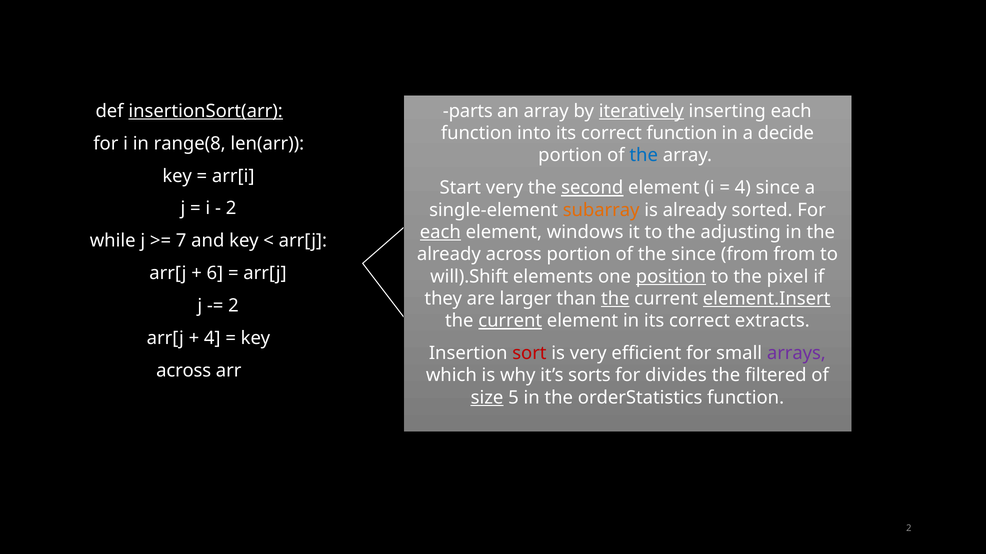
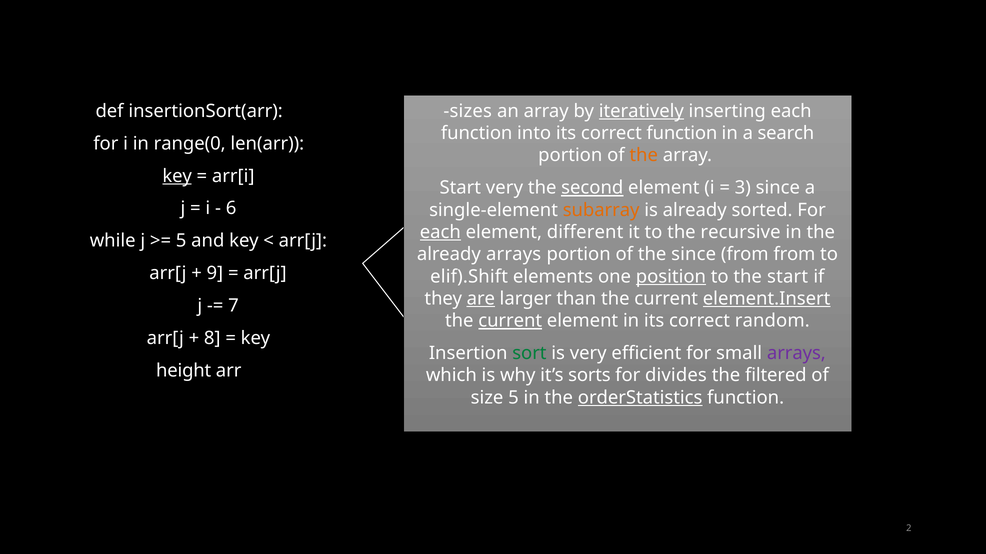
insertionSort(arr underline: present -> none
parts: parts -> sizes
decide: decide -> search
range(8: range(8 -> range(0
the at (644, 156) colour: blue -> orange
key at (177, 176) underline: none -> present
4 at (743, 188): 4 -> 3
2 at (231, 209): 2 -> 6
windows: windows -> different
adjusting: adjusting -> recursive
7 at (181, 241): 7 -> 5
already across: across -> arrays
6: 6 -> 9
will).Shift: will).Shift -> elif).Shift
the pixel: pixel -> start
are underline: none -> present
the at (615, 299) underline: present -> none
2 at (233, 306): 2 -> 7
extracts: extracts -> random
4 at (212, 338): 4 -> 8
sort colour: red -> green
across at (184, 371): across -> height
size underline: present -> none
orderStatistics underline: none -> present
